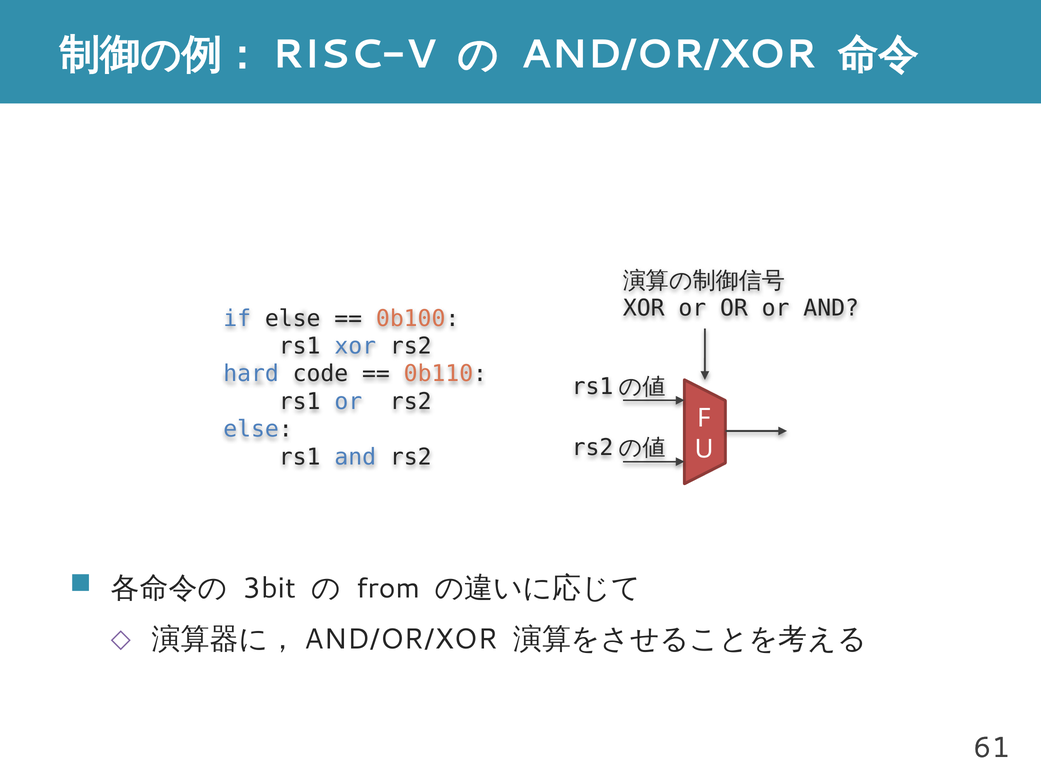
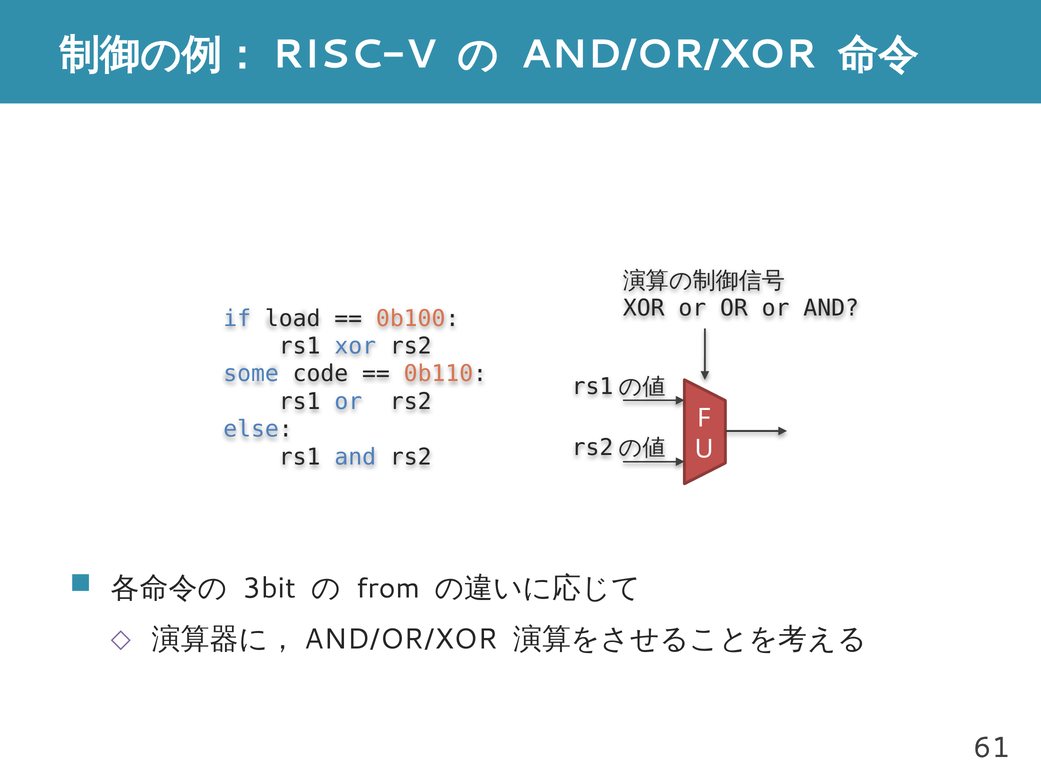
if else: else -> load
hard: hard -> some
